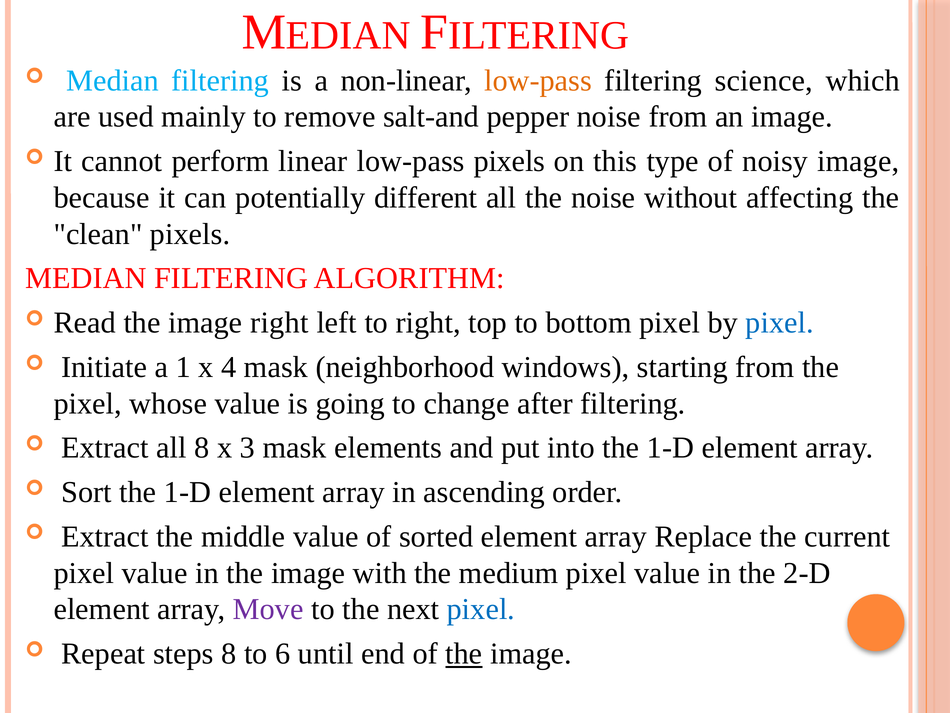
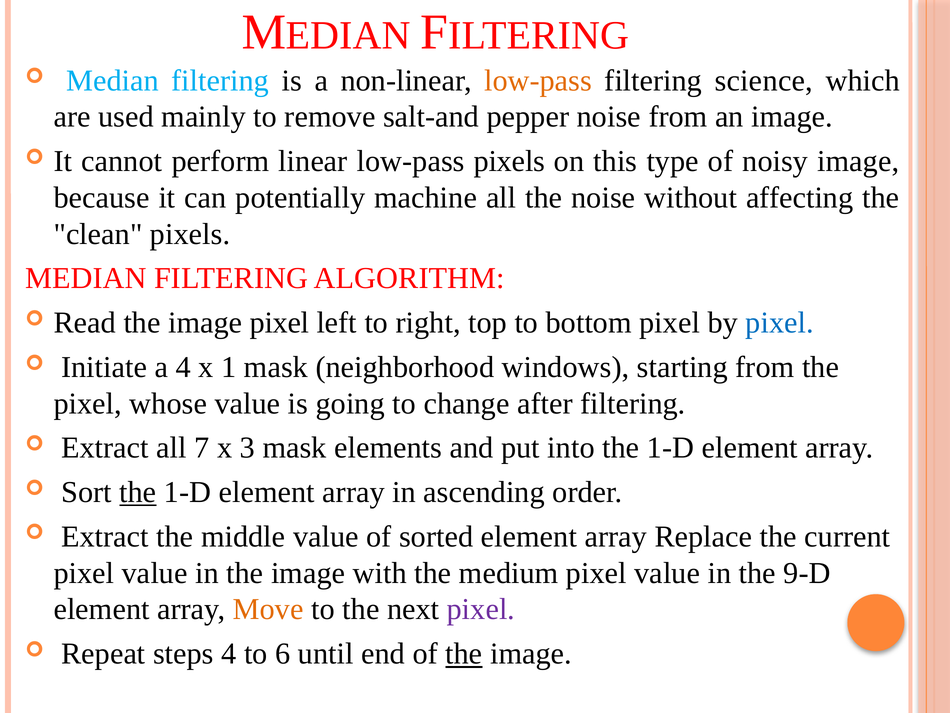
different: different -> machine
image right: right -> pixel
a 1: 1 -> 4
4: 4 -> 1
all 8: 8 -> 7
the at (138, 492) underline: none -> present
2-D: 2-D -> 9-D
Move colour: purple -> orange
pixel at (481, 609) colour: blue -> purple
steps 8: 8 -> 4
